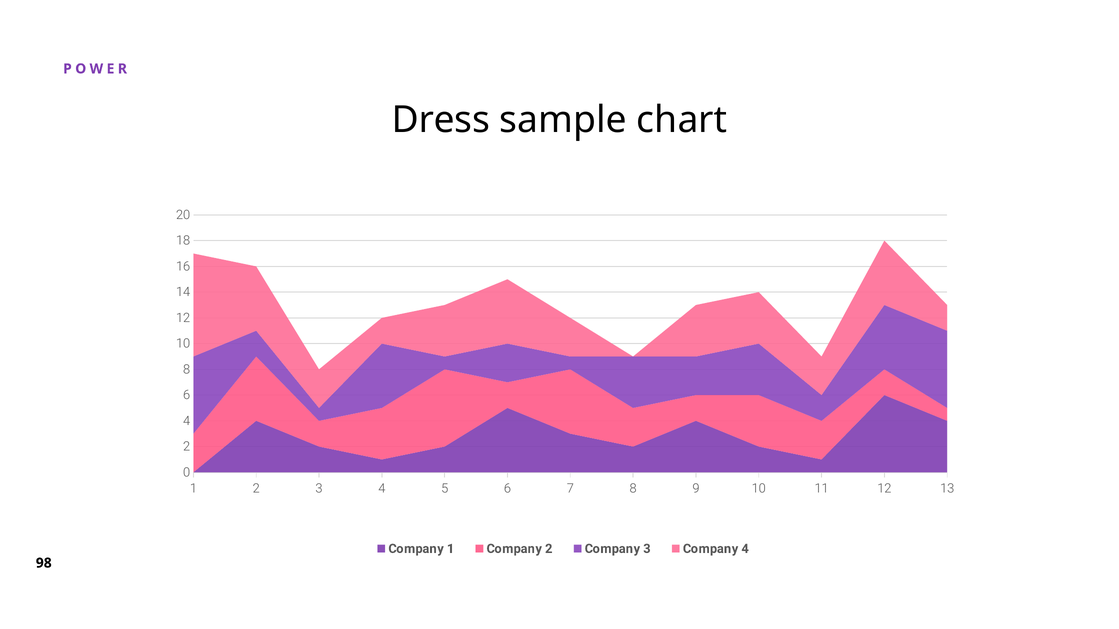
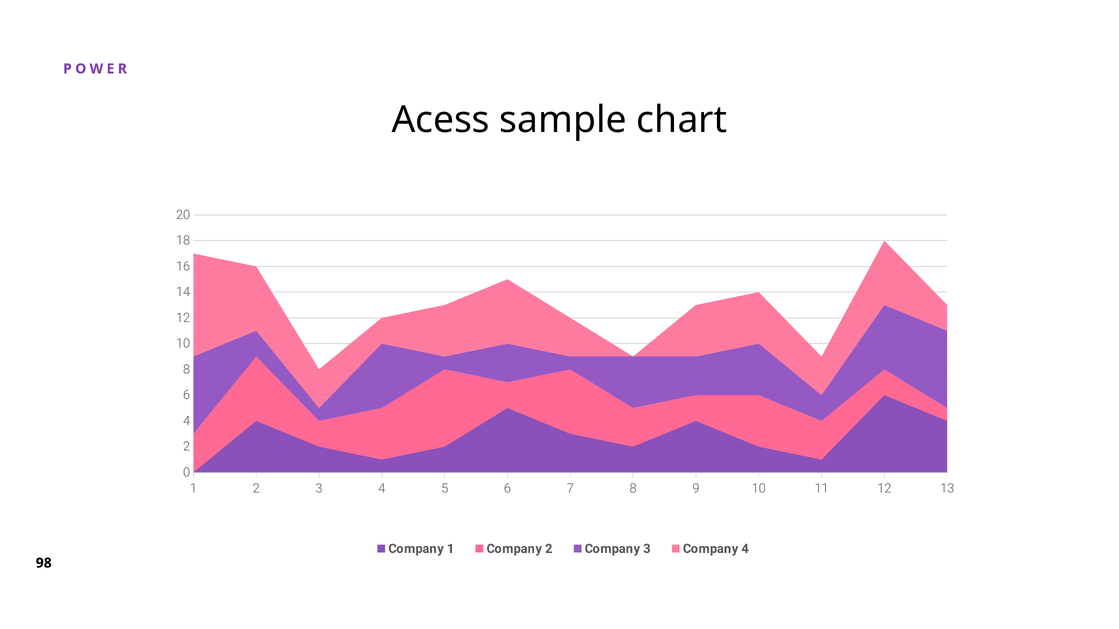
Dress: Dress -> Acess
